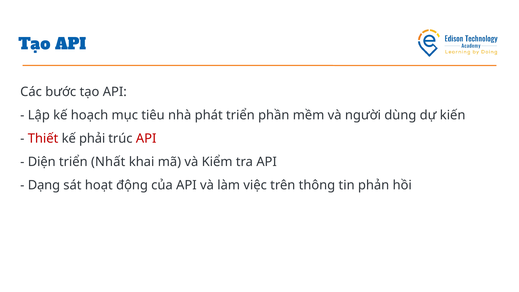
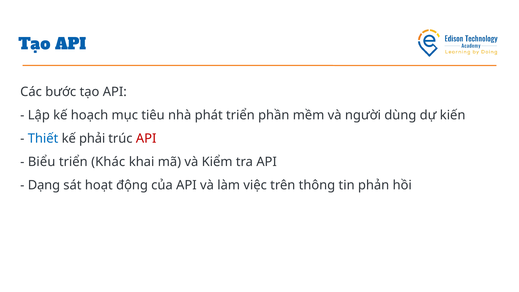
Thiết colour: red -> blue
Diện: Diện -> Biểu
Nhất: Nhất -> Khác
